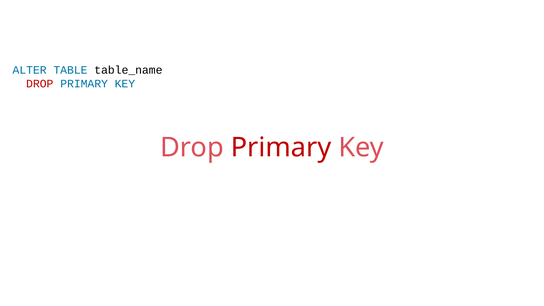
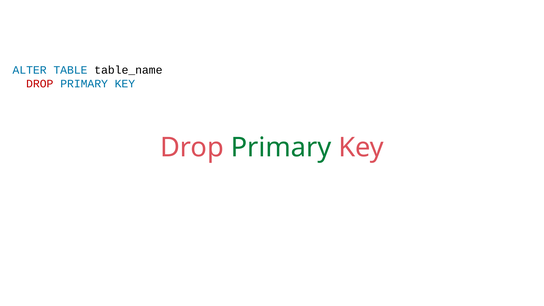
Primary at (281, 148) colour: red -> green
